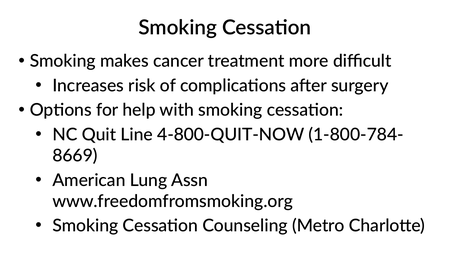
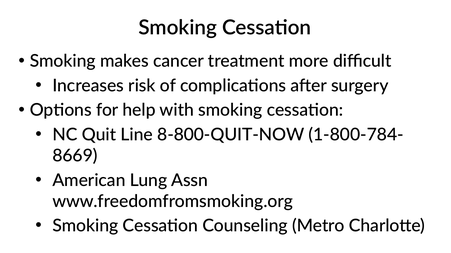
4-800-QUIT-NOW: 4-800-QUIT-NOW -> 8-800-QUIT-NOW
